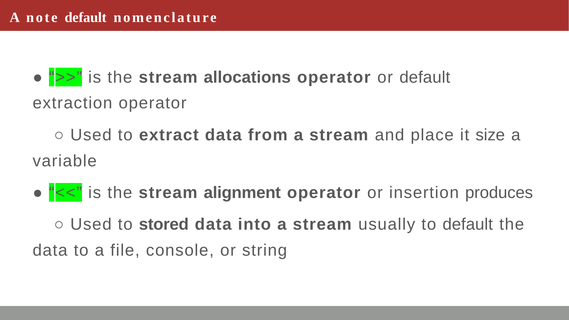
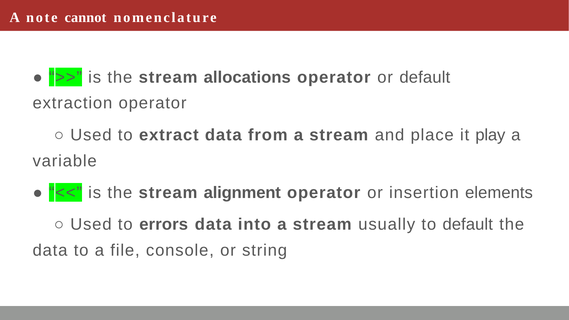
note default: default -> cannot
size: size -> play
produces: produces -> elements
stored: stored -> errors
